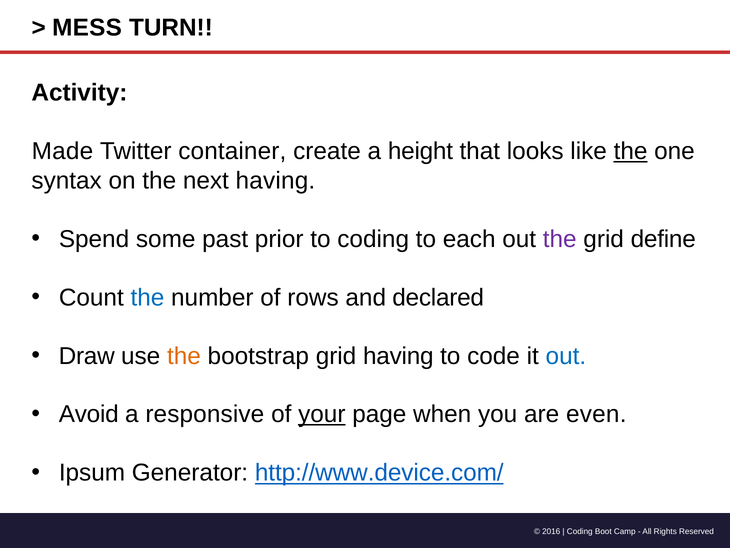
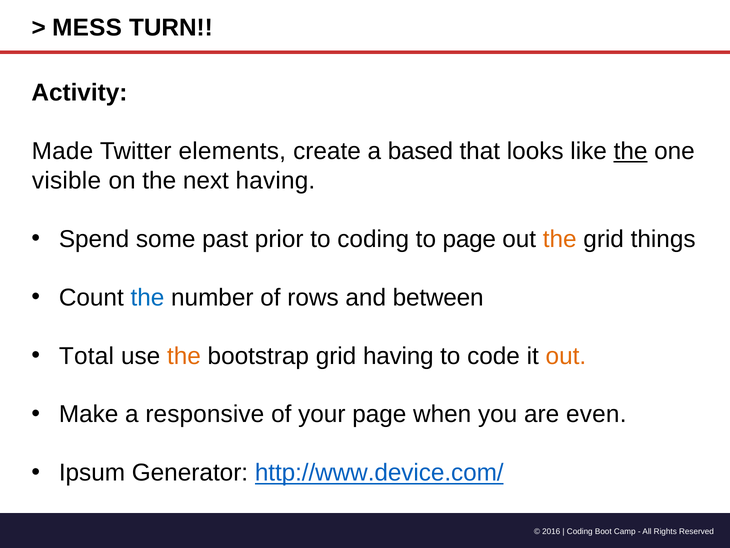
container: container -> elements
height: height -> based
syntax: syntax -> visible
to each: each -> page
the at (560, 239) colour: purple -> orange
define: define -> things
declared: declared -> between
Draw: Draw -> Total
out at (566, 356) colour: blue -> orange
Avoid: Avoid -> Make
your underline: present -> none
